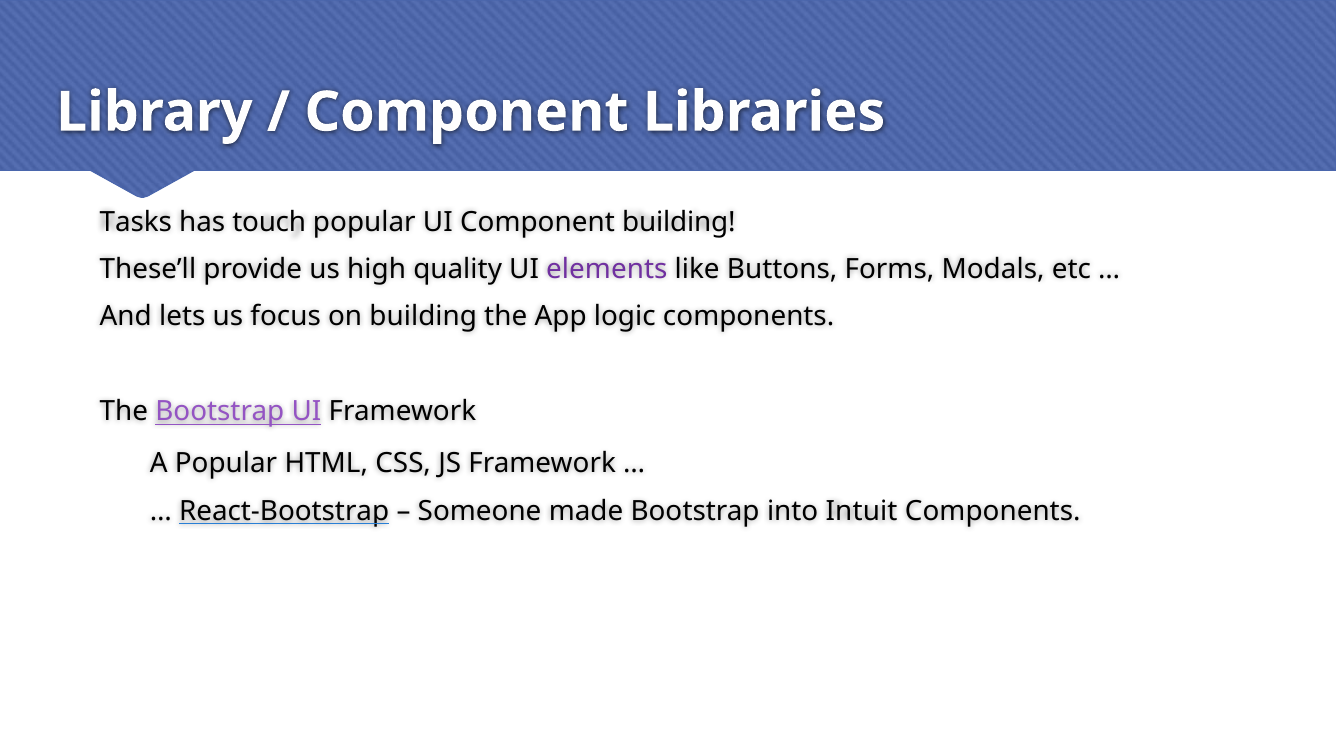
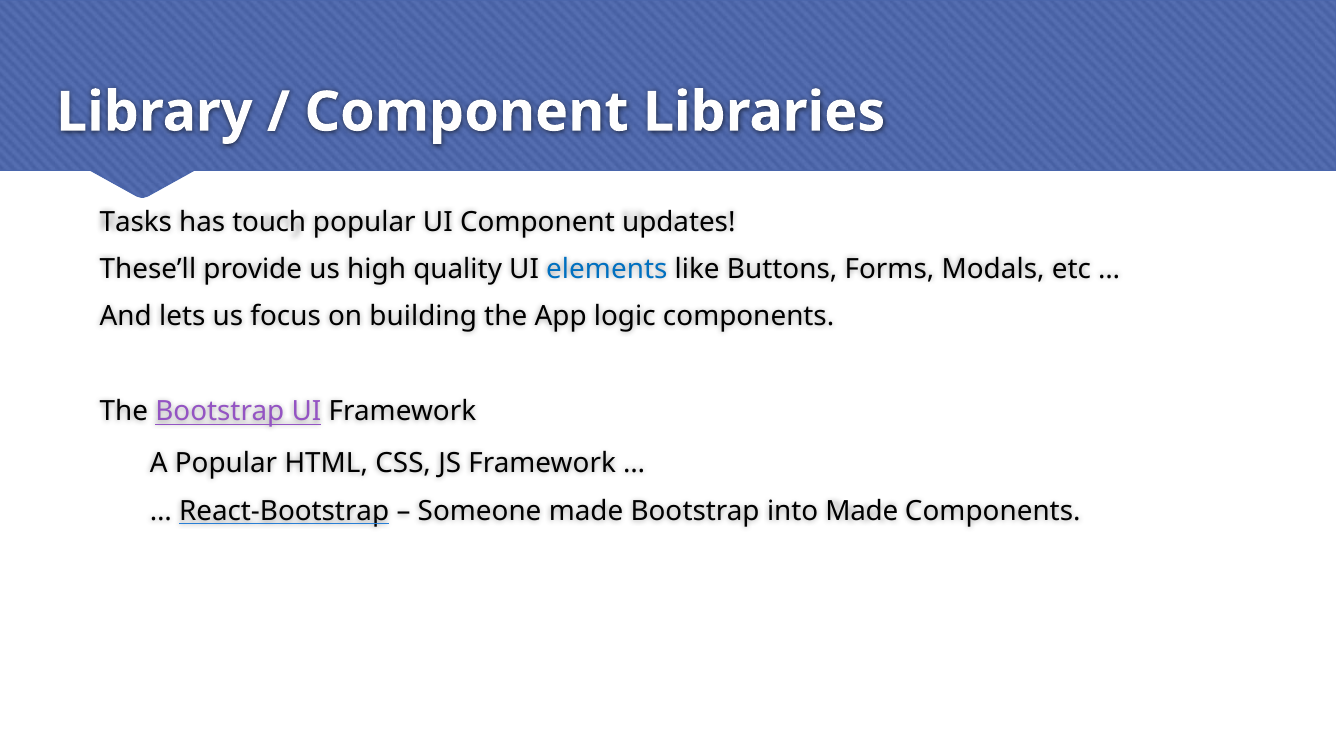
Component building: building -> updates
elements colour: purple -> blue
into Intuit: Intuit -> Made
